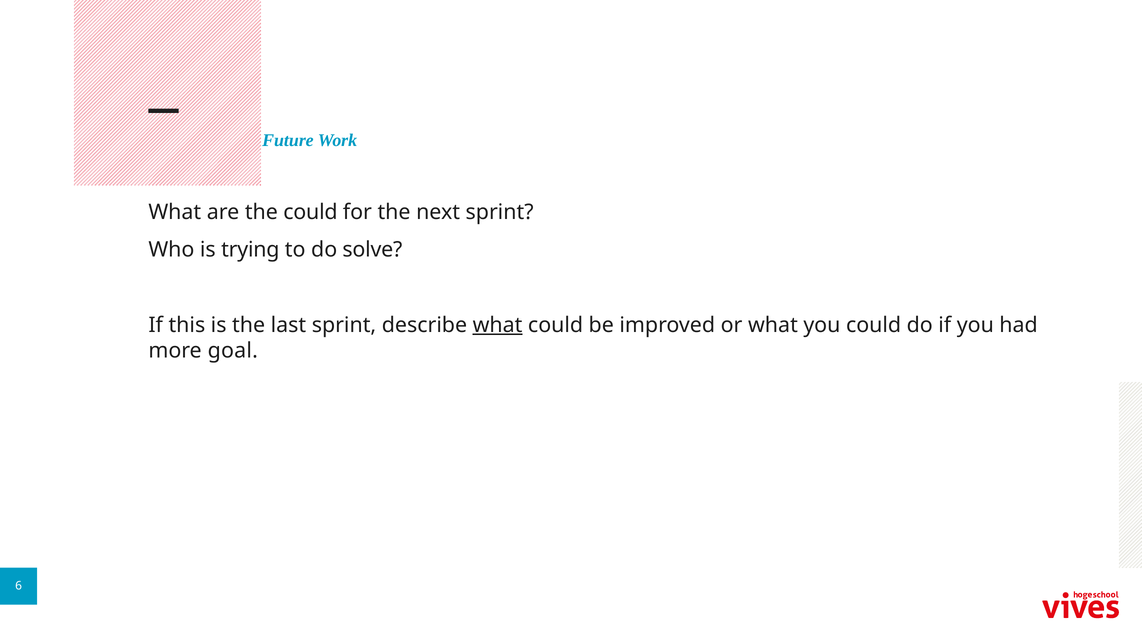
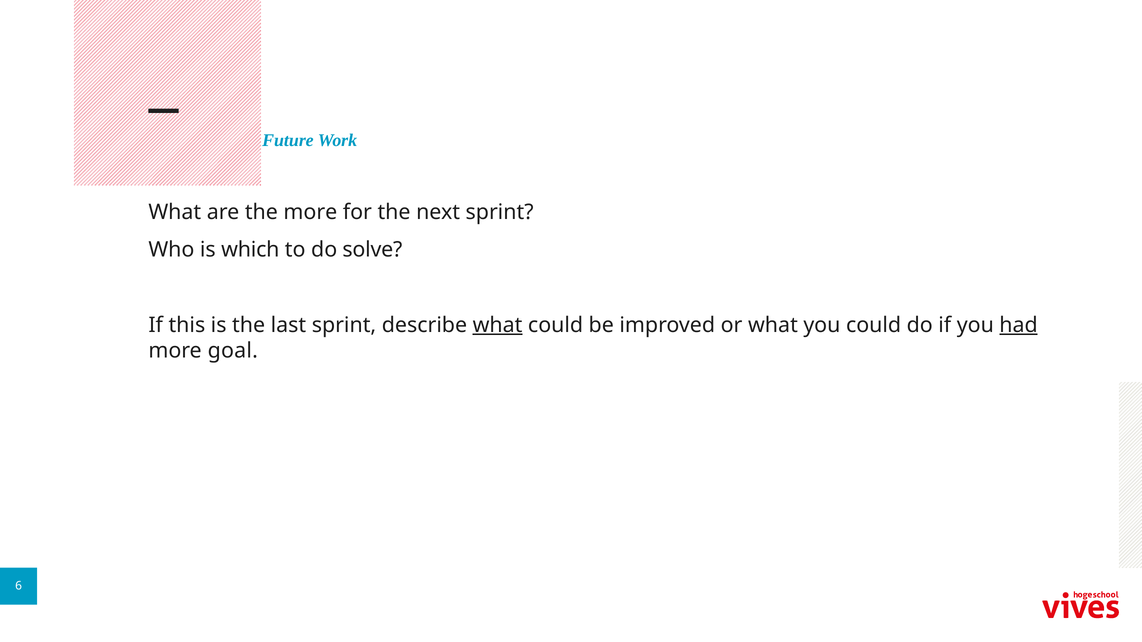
the could: could -> more
trying: trying -> which
had underline: none -> present
